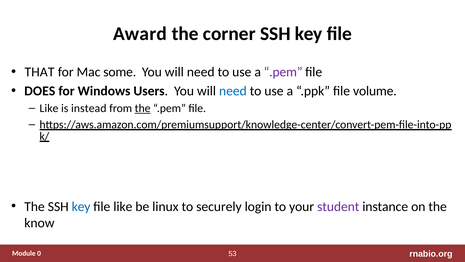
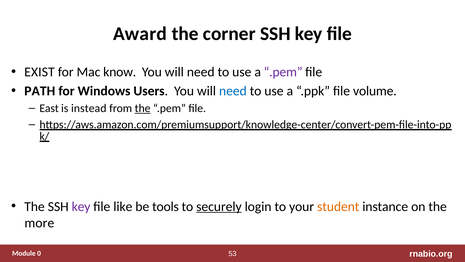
THAT: THAT -> EXIST
some: some -> know
DOES: DOES -> PATH
Like at (49, 108): Like -> East
key at (81, 206) colour: blue -> purple
linux: linux -> tools
securely underline: none -> present
student colour: purple -> orange
know: know -> more
